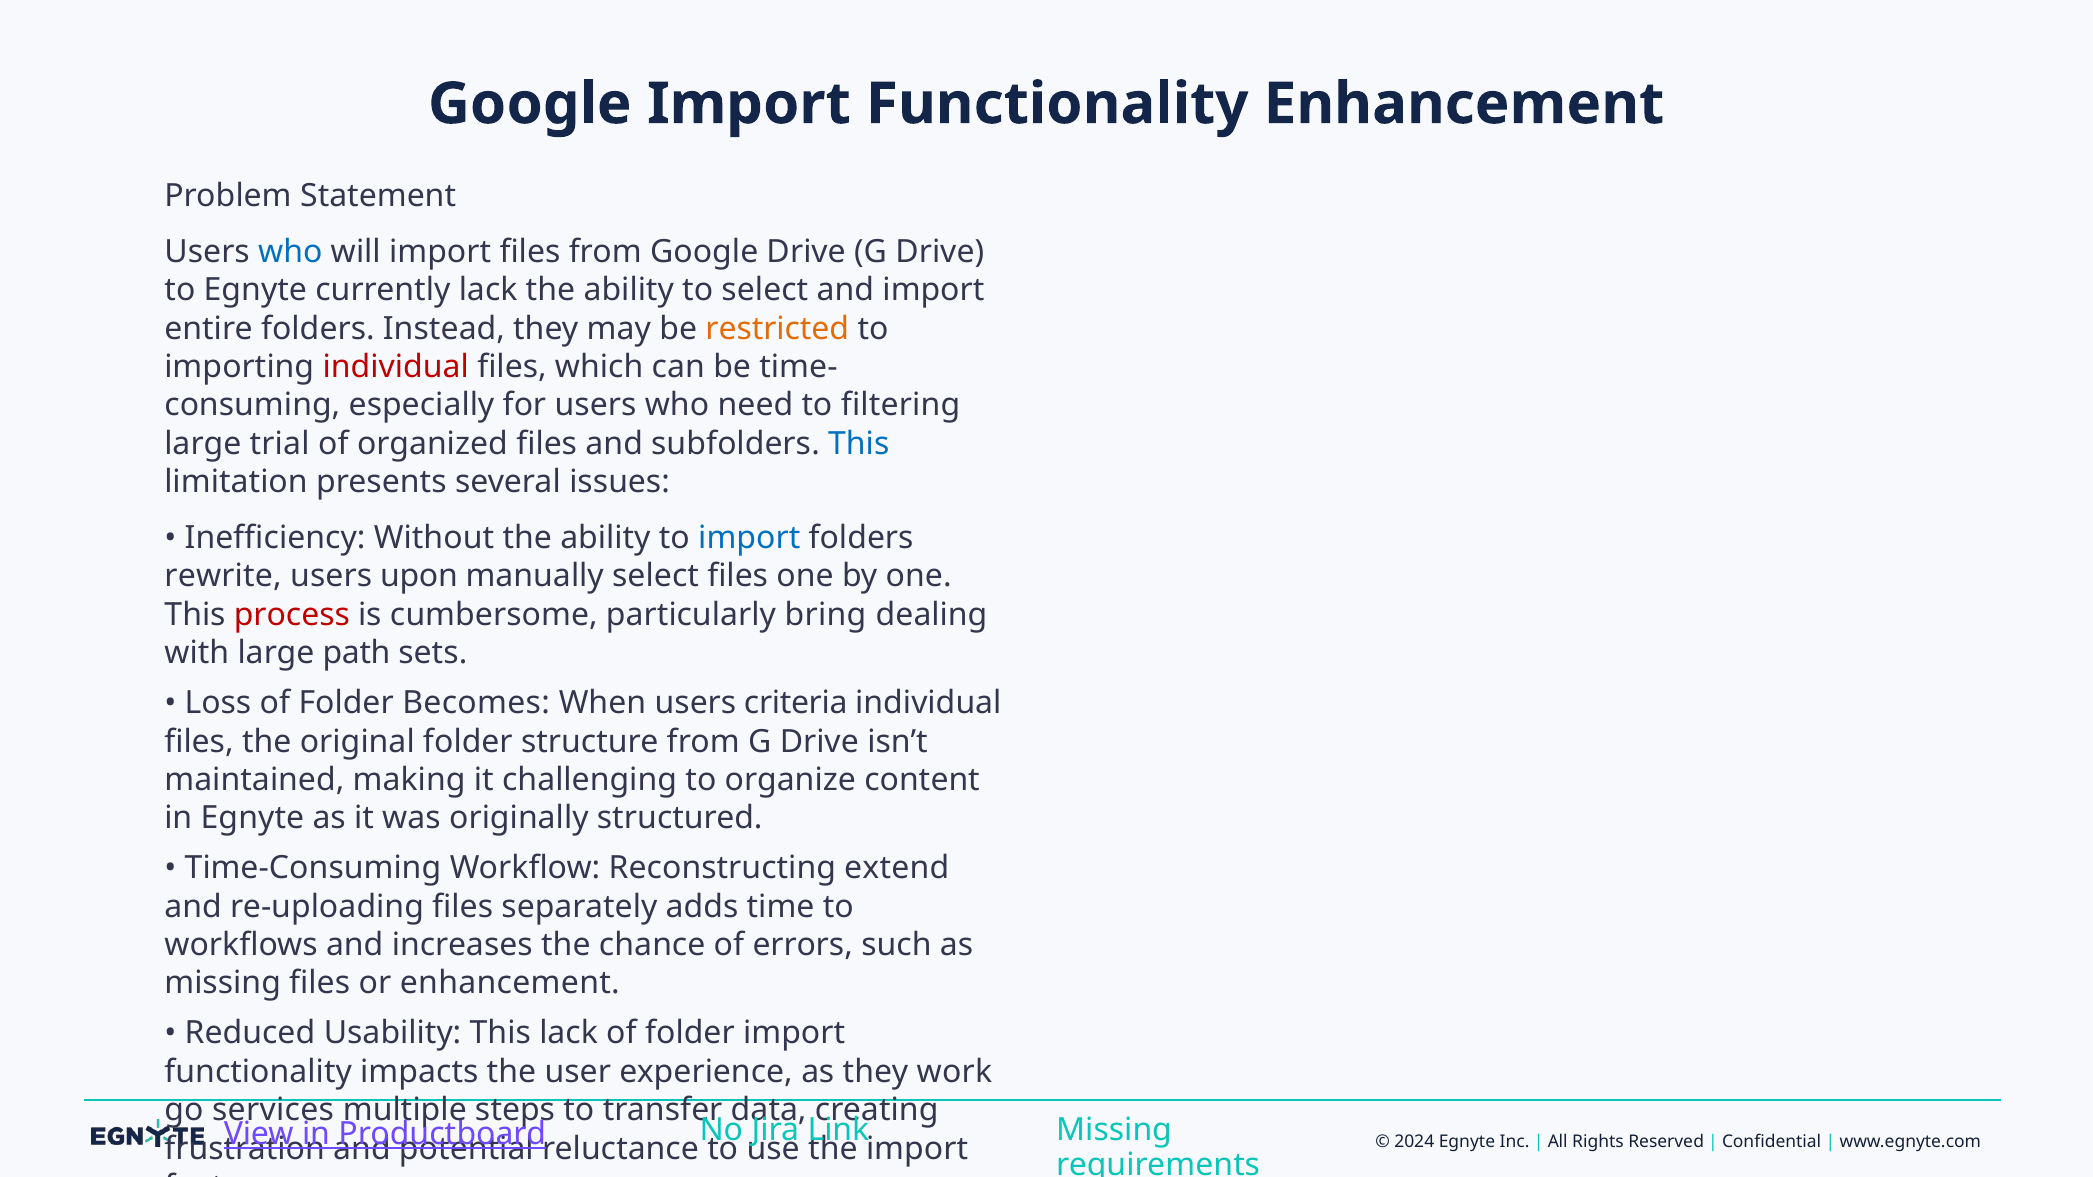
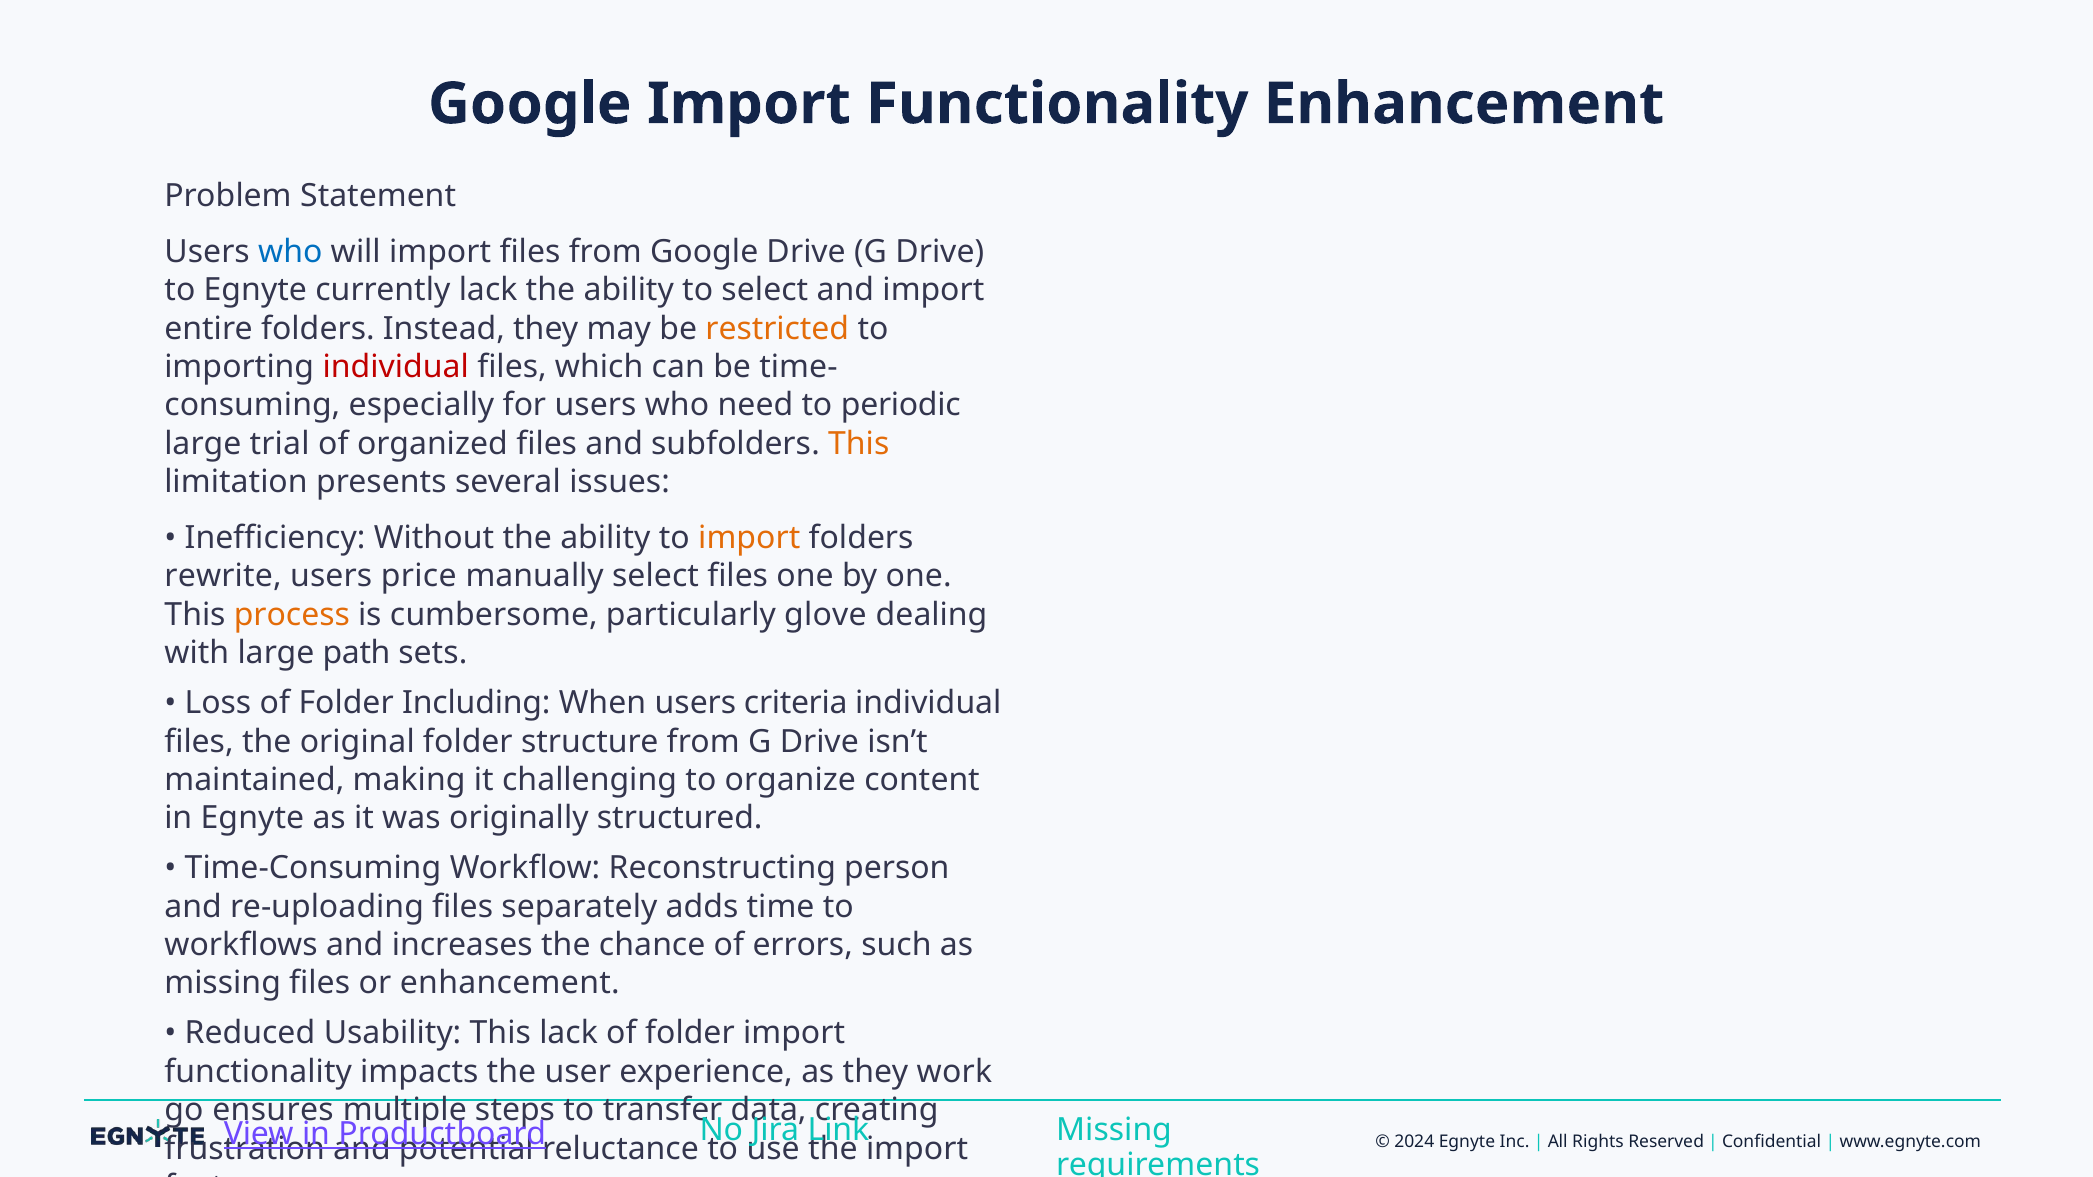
filtering: filtering -> periodic
This at (859, 444) colour: blue -> orange
import at (749, 538) colour: blue -> orange
upon: upon -> price
process at (292, 615) colour: red -> orange
bring: bring -> glove
Becomes: Becomes -> Including
extend: extend -> person
services: services -> ensures
